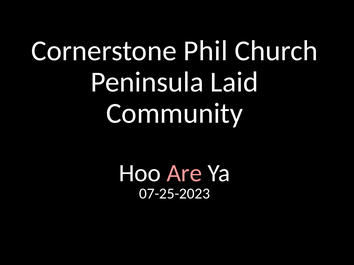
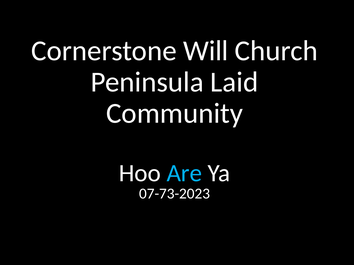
Phil: Phil -> Will
Are colour: pink -> light blue
07-25-2023: 07-25-2023 -> 07-73-2023
